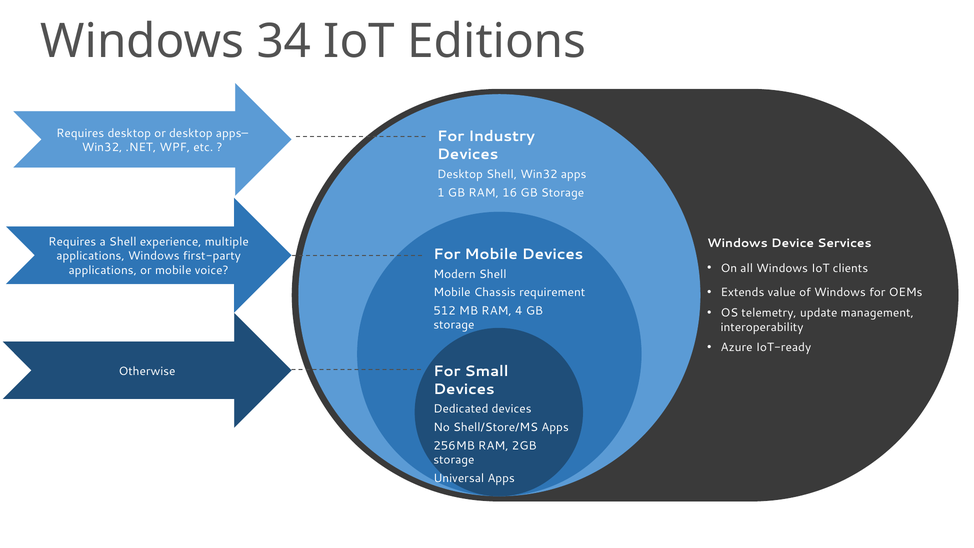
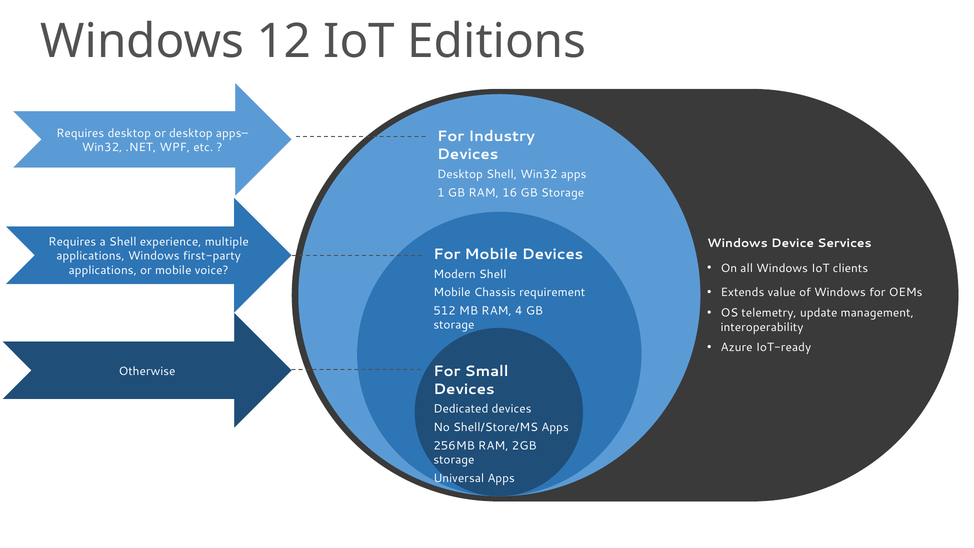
34: 34 -> 12
